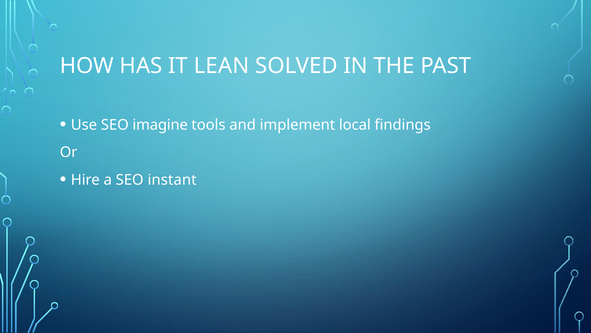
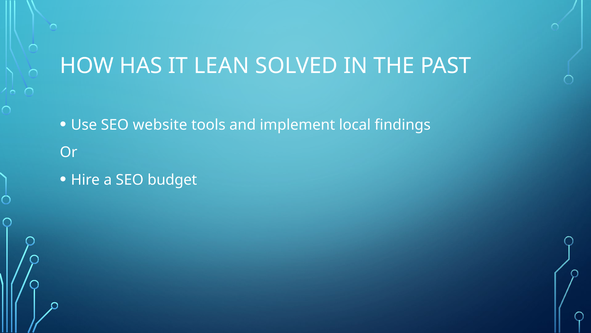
imagine: imagine -> website
instant: instant -> budget
